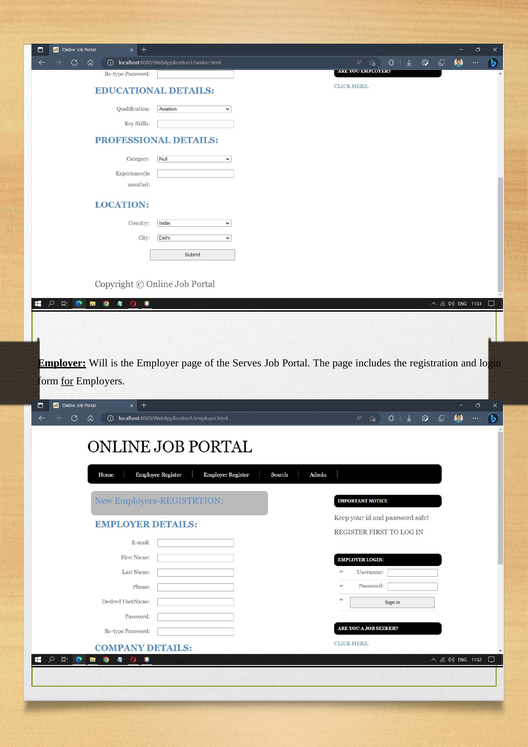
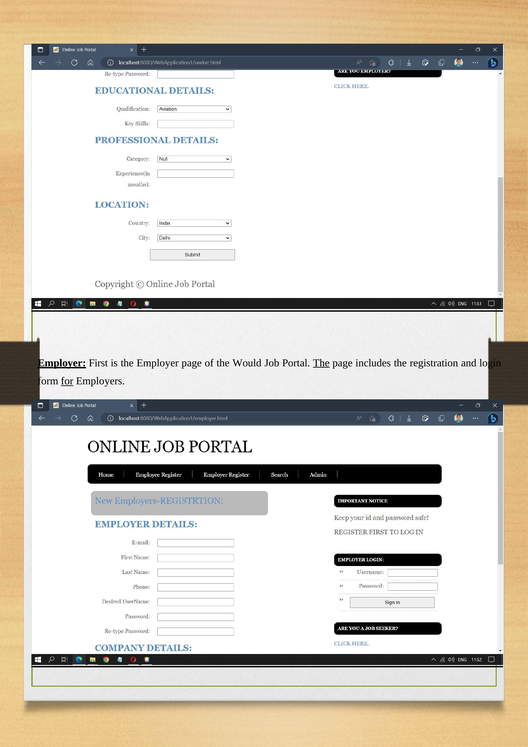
Will: Will -> First
Serves: Serves -> Would
The at (321, 363) underline: none -> present
